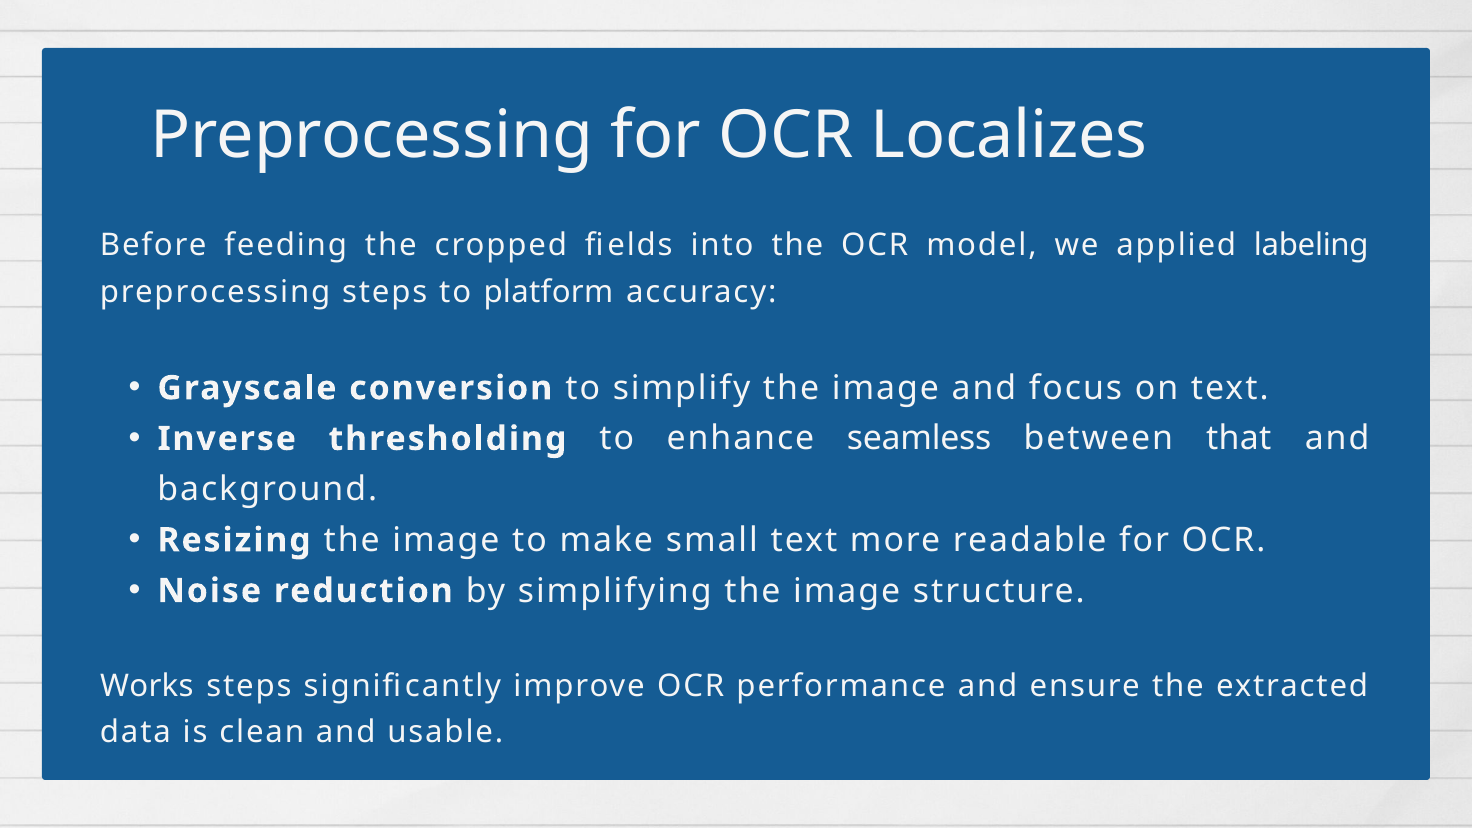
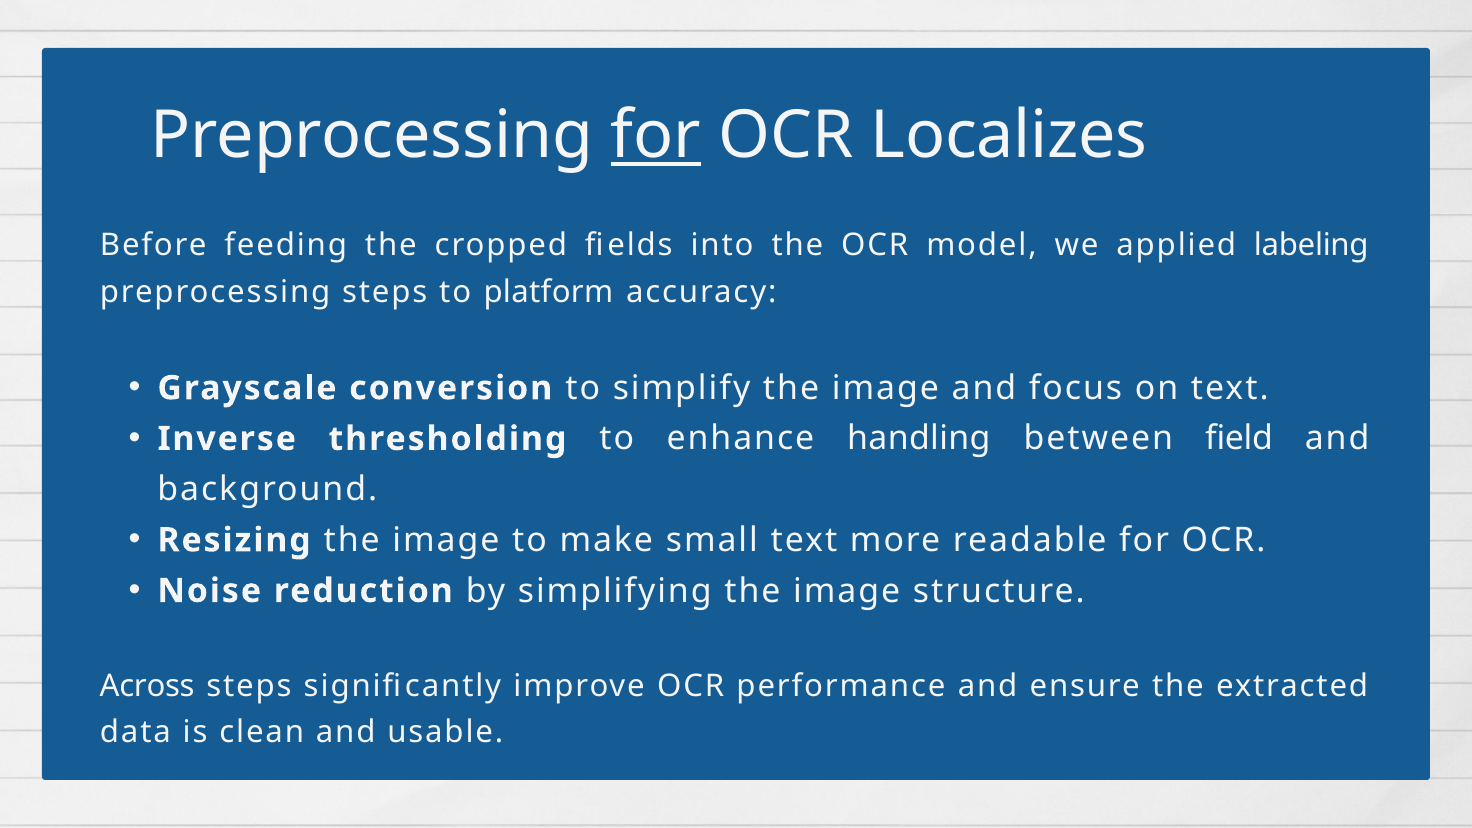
for at (656, 136) underline: none -> present
seamless: seamless -> handling
that: that -> field
Works: Works -> Across
